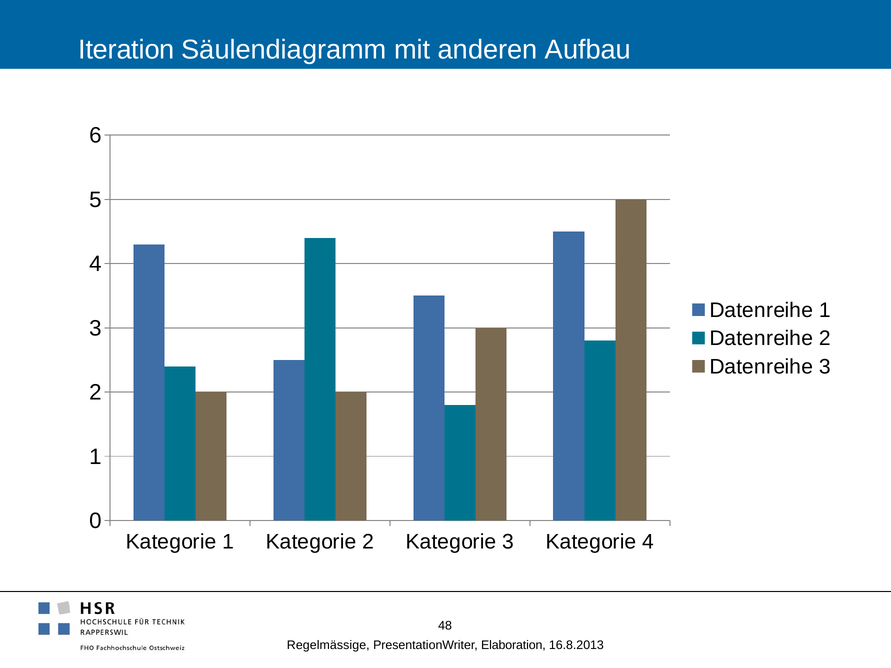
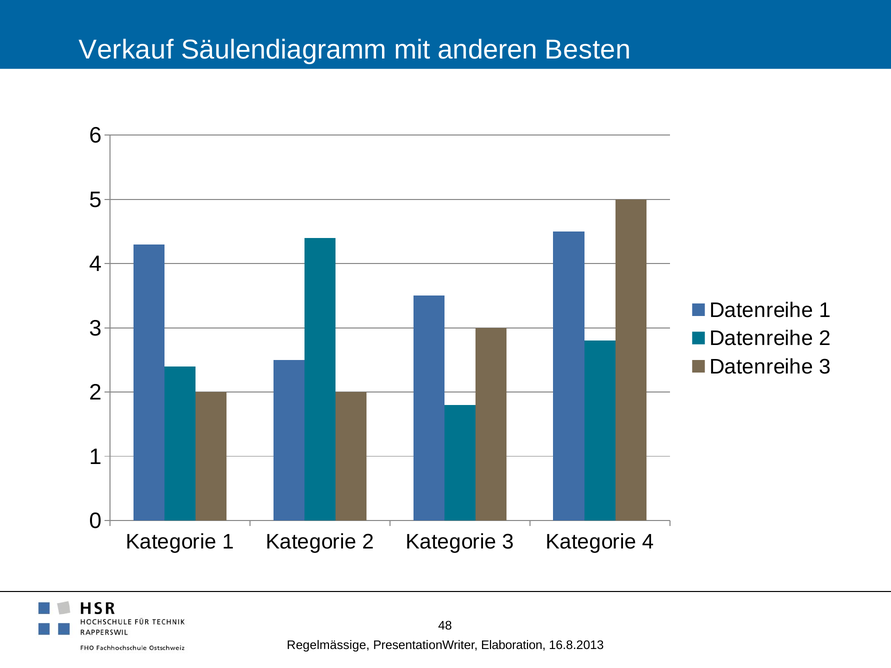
Iteration: Iteration -> Verkauf
Aufbau: Aufbau -> Besten
